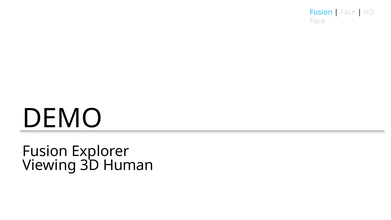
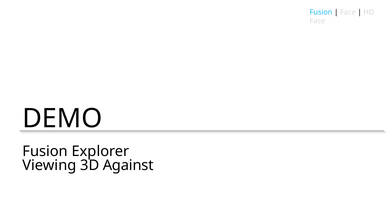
Human: Human -> Against
